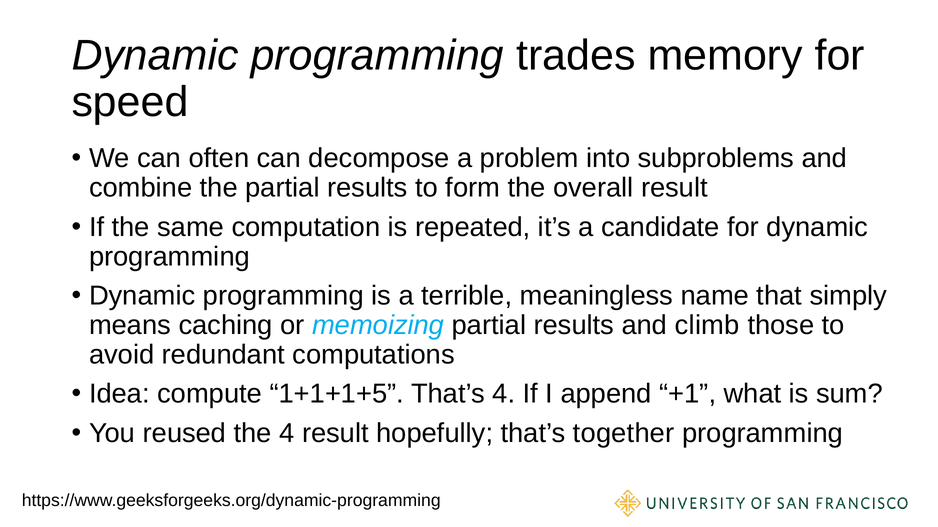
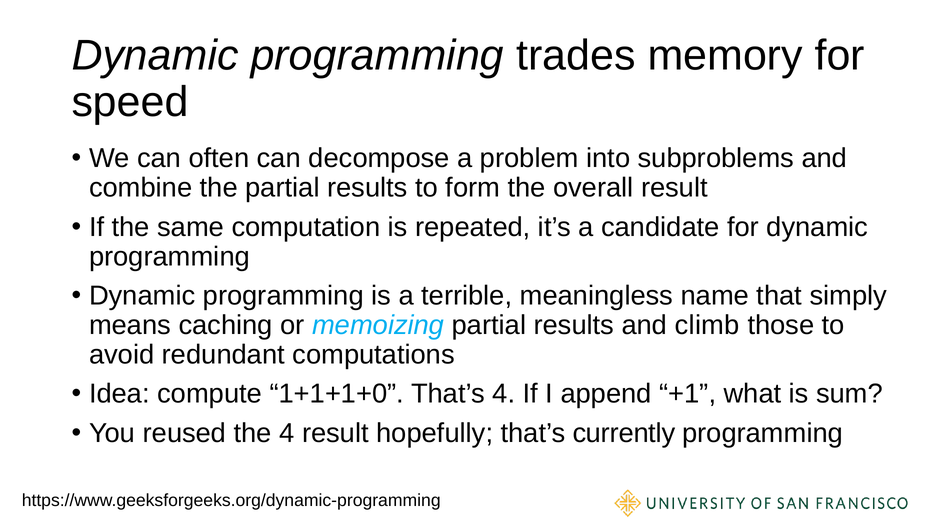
1+1+1+5: 1+1+1+5 -> 1+1+1+0
together: together -> currently
